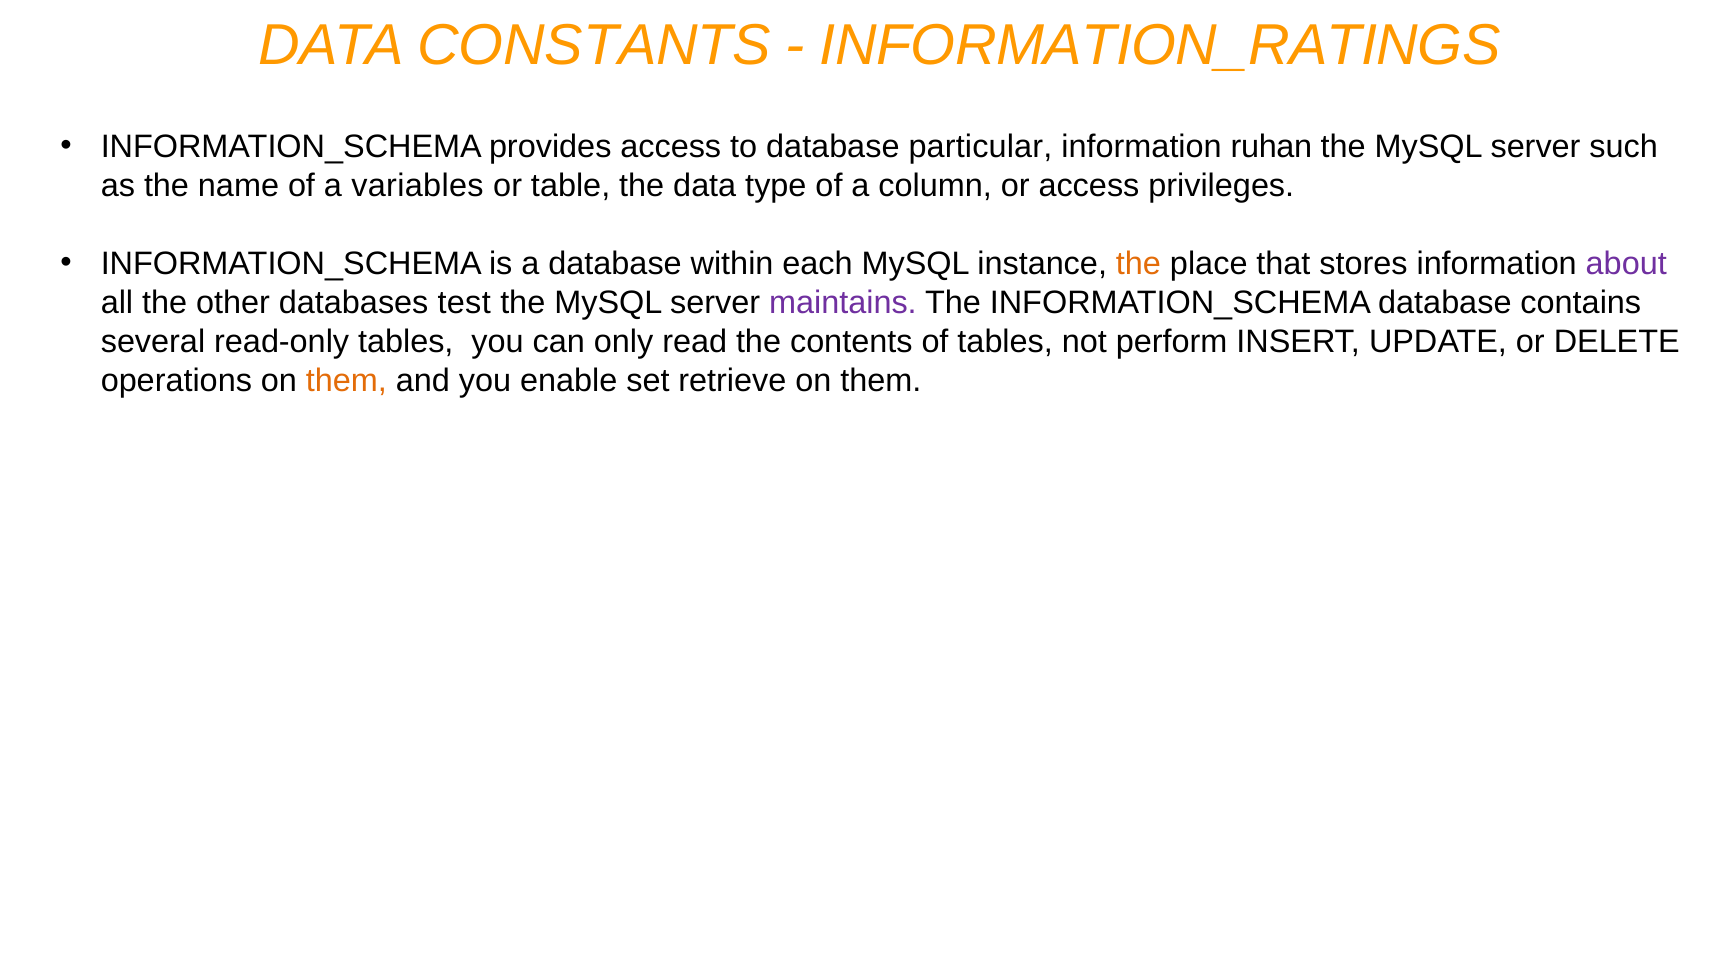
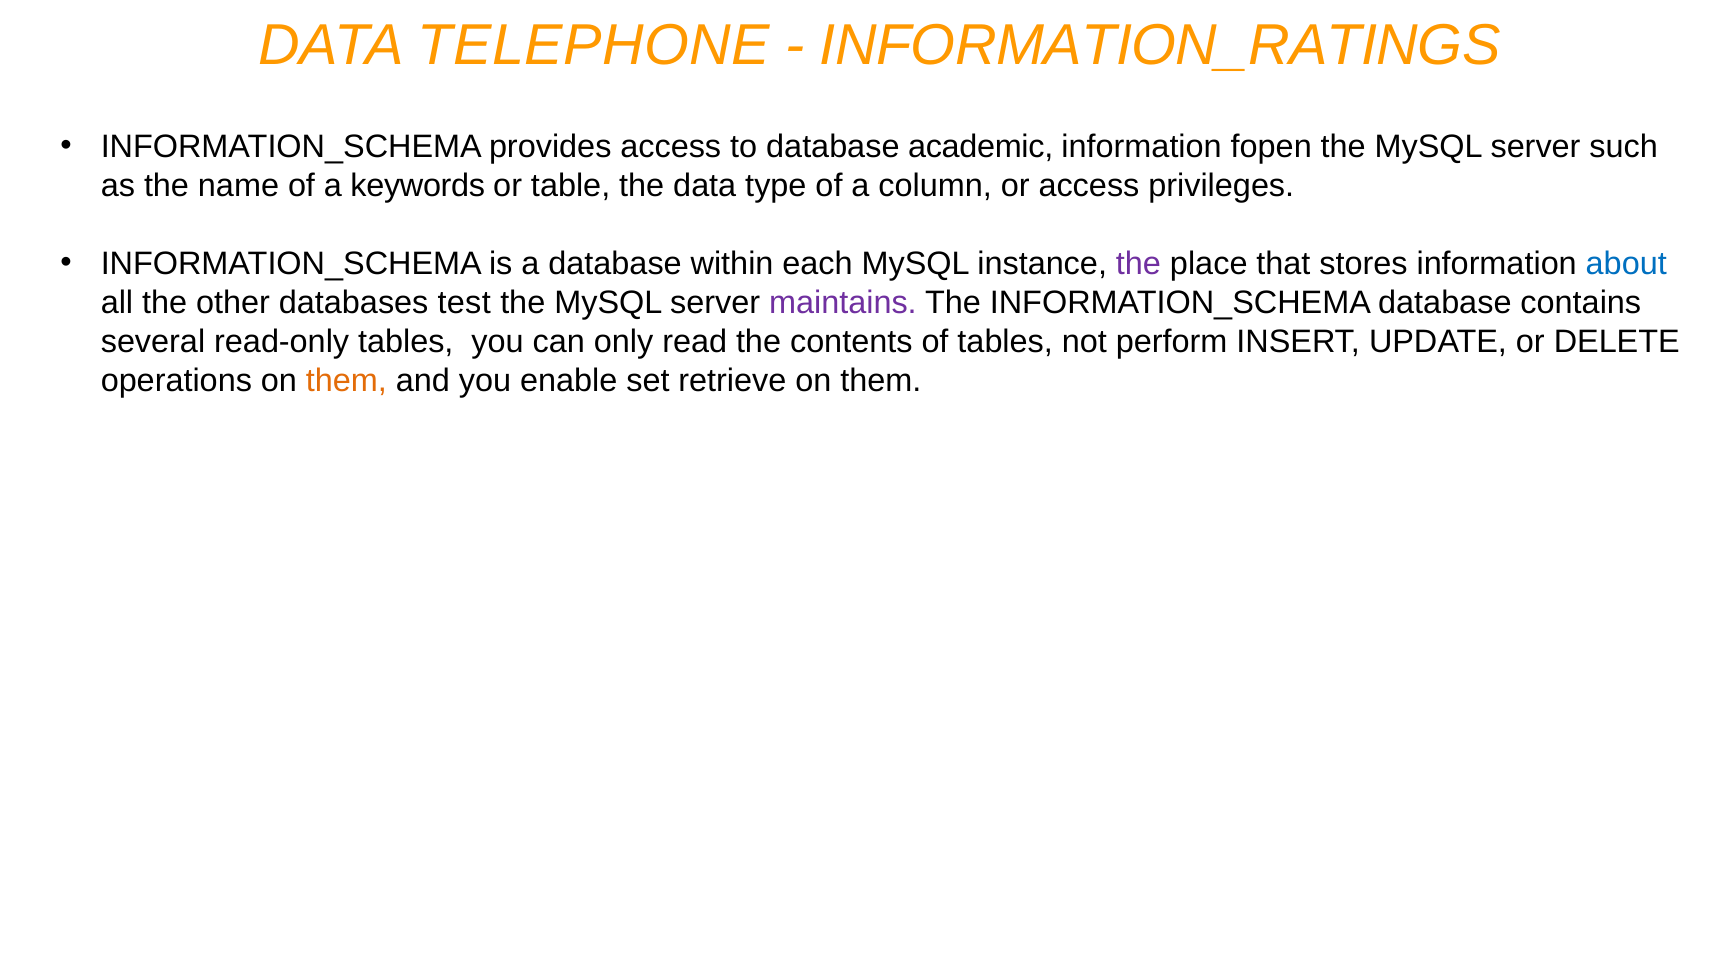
CONSTANTS: CONSTANTS -> TELEPHONE
particular: particular -> academic
ruhan: ruhan -> fopen
variables: variables -> keywords
the at (1138, 264) colour: orange -> purple
about colour: purple -> blue
